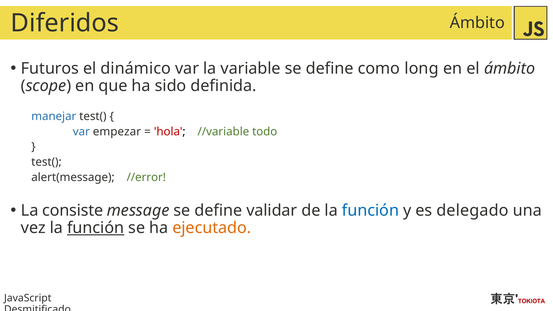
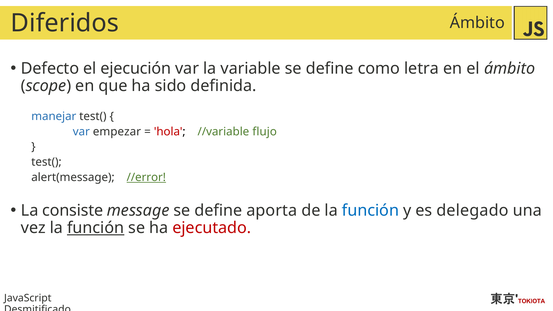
Futuros: Futuros -> Defecto
dinámico: dinámico -> ejecución
long: long -> letra
todo: todo -> flujo
//error underline: none -> present
validar: validar -> aporta
ejecutado colour: orange -> red
